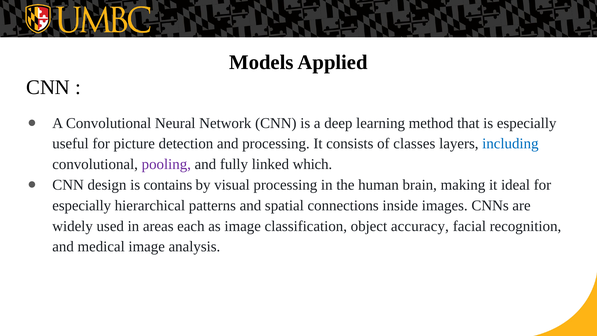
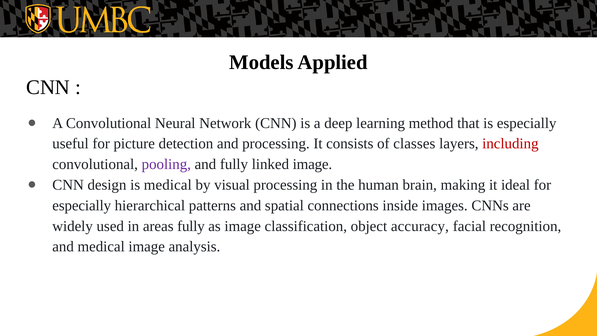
including colour: blue -> red
linked which: which -> image
is contains: contains -> medical
areas each: each -> fully
